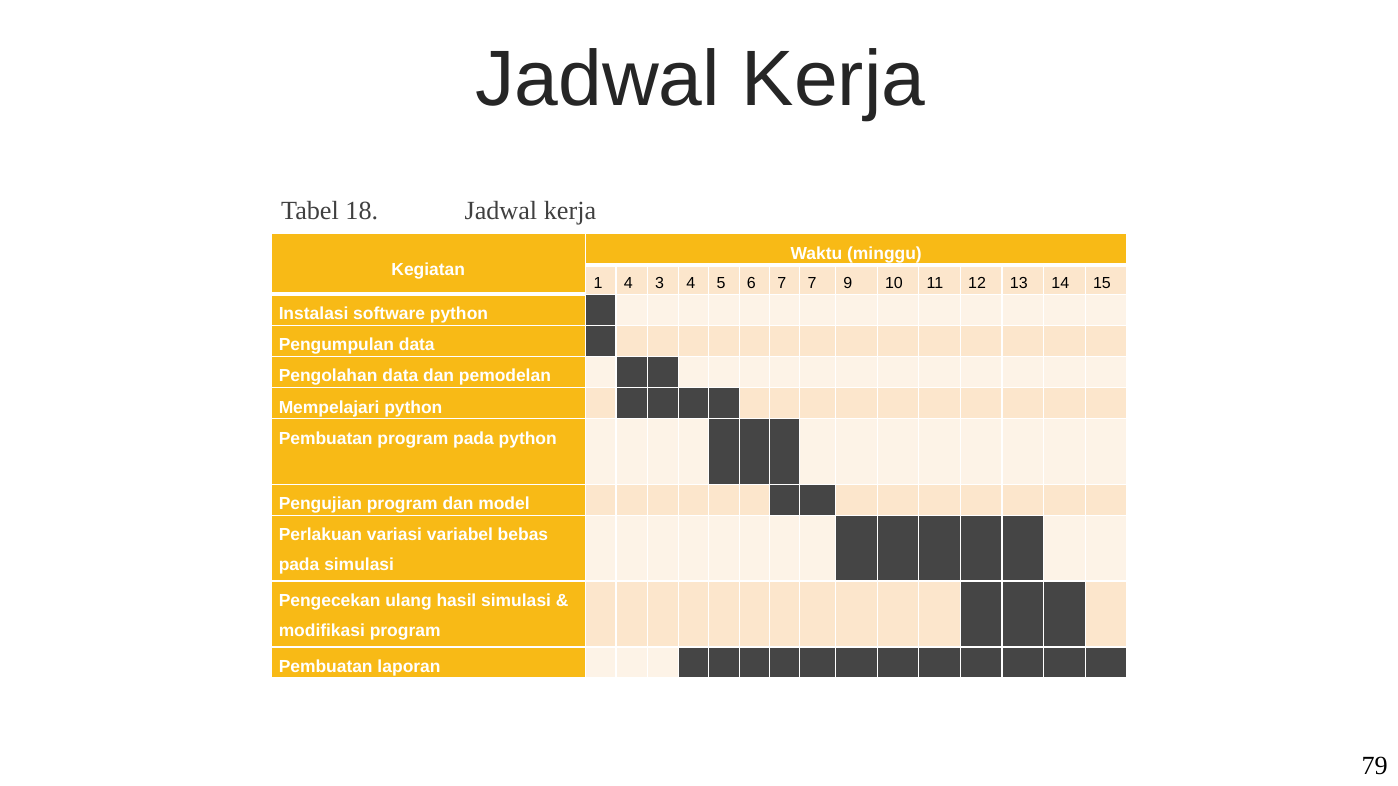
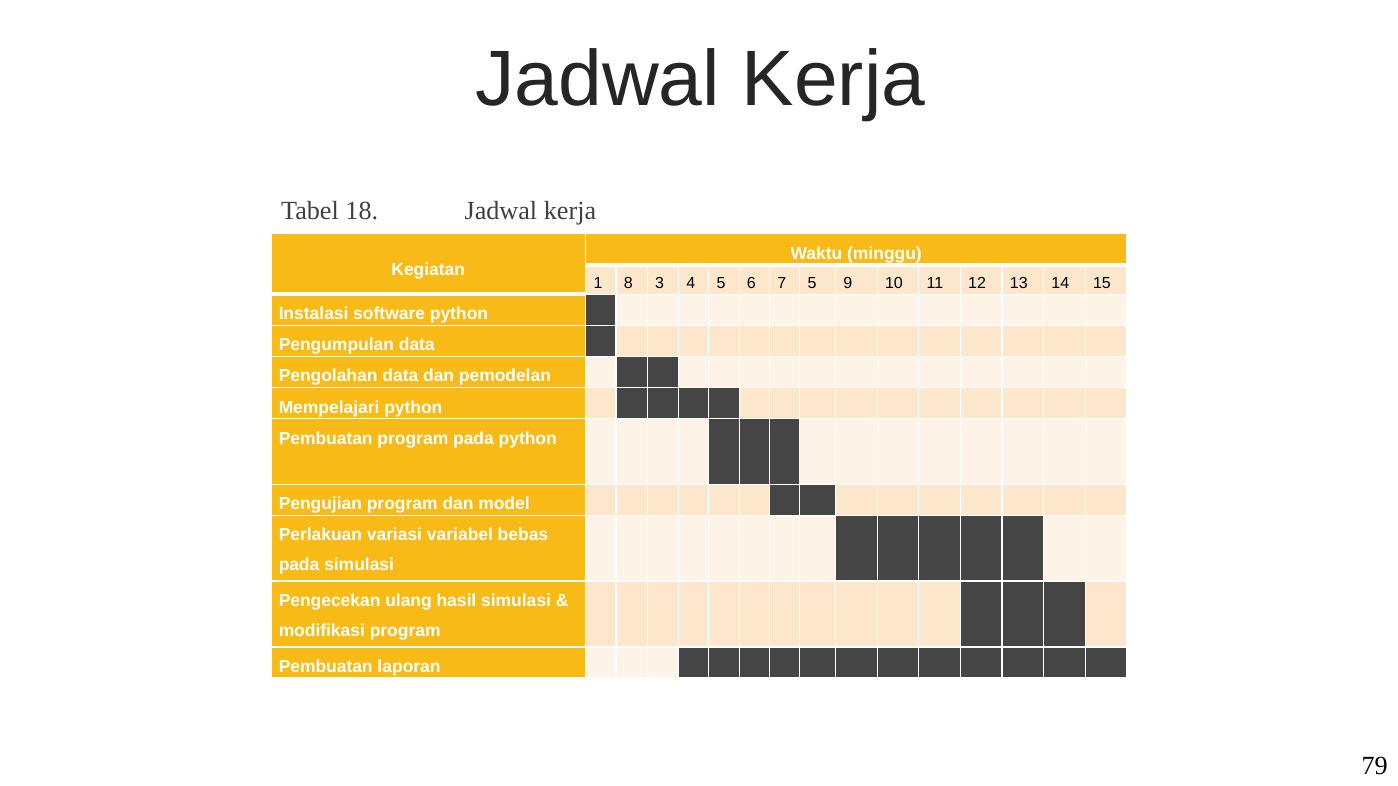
1 4: 4 -> 8
7 7: 7 -> 5
